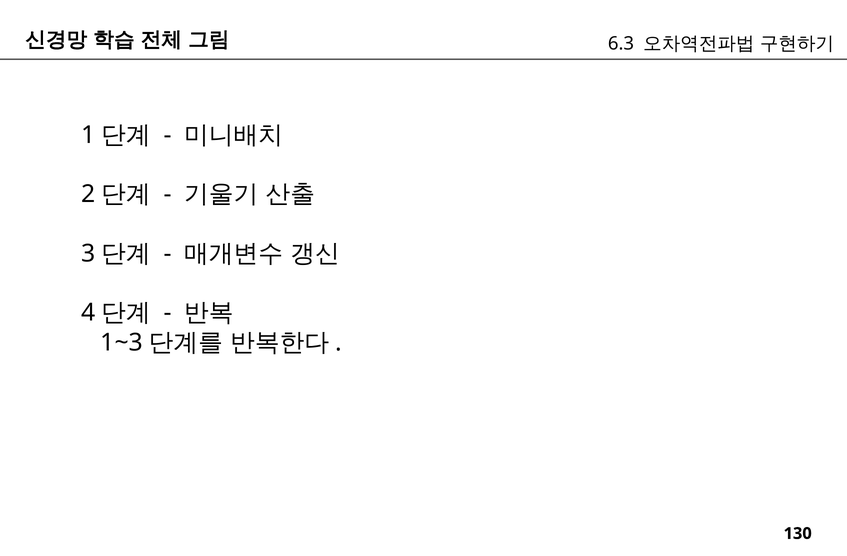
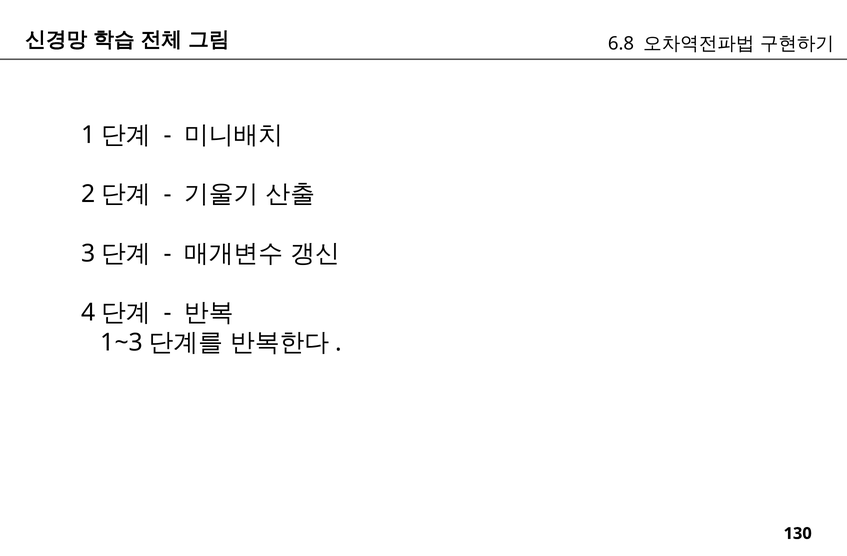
6.3: 6.3 -> 6.8
